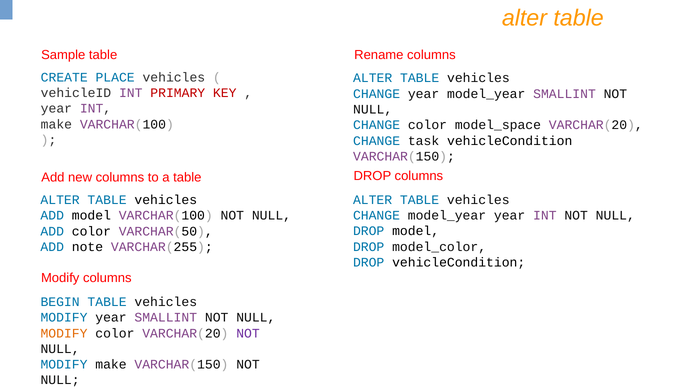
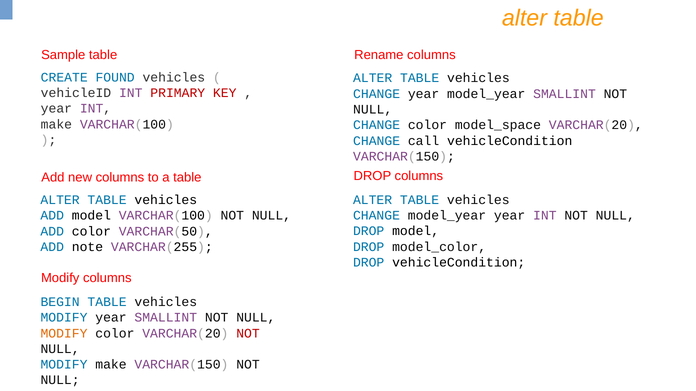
PLACE: PLACE -> FOUND
task: task -> call
NOT at (248, 334) colour: purple -> red
